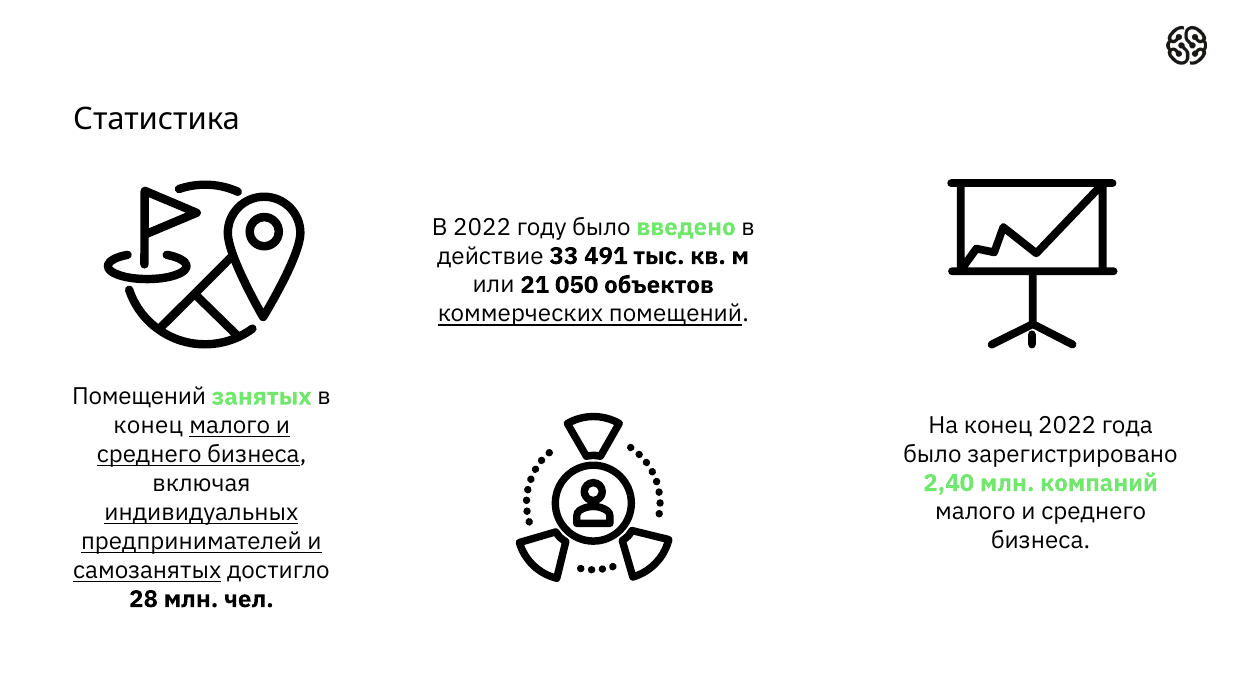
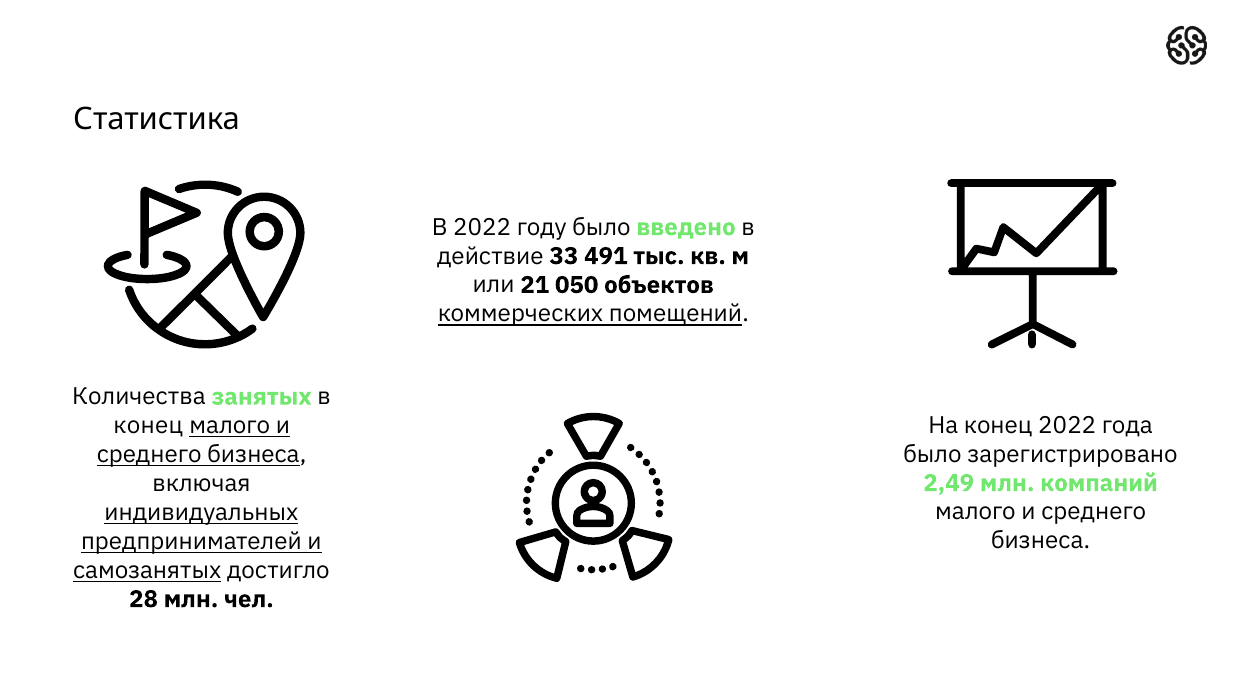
Помещений at (139, 397): Помещений -> Количества
2,40: 2,40 -> 2,49
